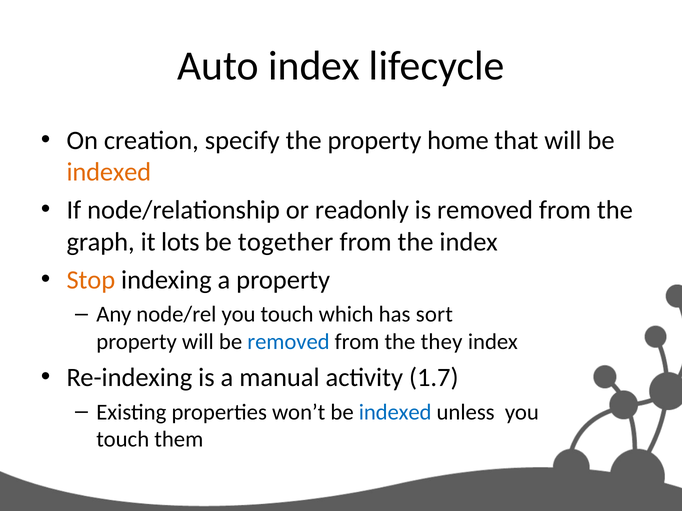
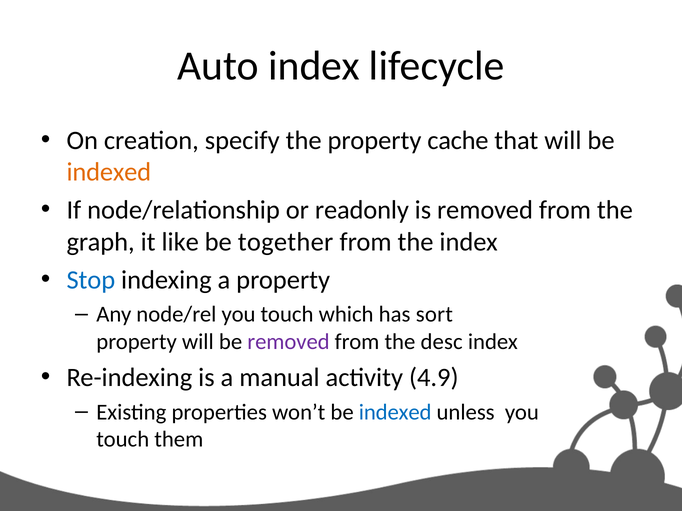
home: home -> cache
lots: lots -> like
Stop colour: orange -> blue
removed at (288, 342) colour: blue -> purple
they: they -> desc
1.7: 1.7 -> 4.9
